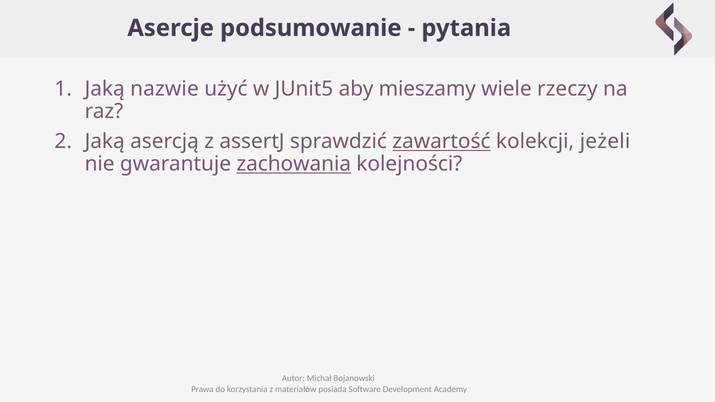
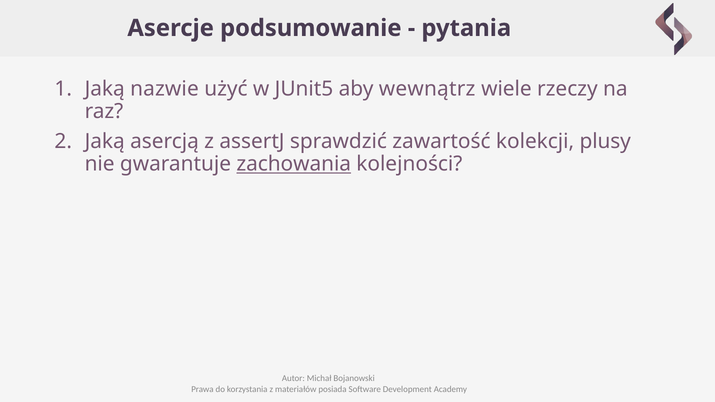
mieszamy: mieszamy -> wewnątrz
zawartość underline: present -> none
jeżeli: jeżeli -> plusy
